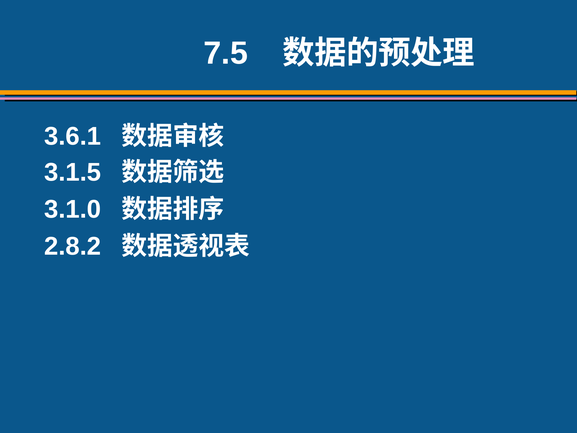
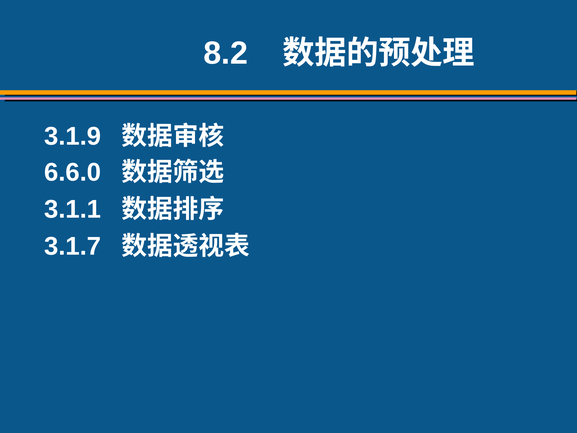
7.5: 7.5 -> 8.2
3.6.1: 3.6.1 -> 3.1.9
3.1.5: 3.1.5 -> 6.6.0
3.1.0: 3.1.0 -> 3.1.1
2.8.2: 2.8.2 -> 3.1.7
